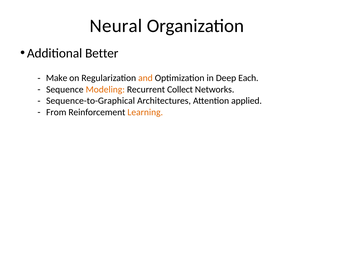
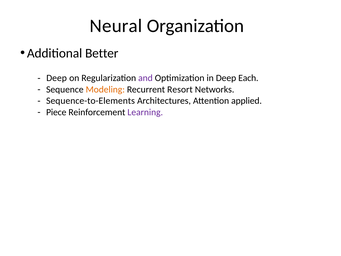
Make at (57, 78): Make -> Deep
and colour: orange -> purple
Collect: Collect -> Resort
Sequence-to-Graphical: Sequence-to-Graphical -> Sequence-to-Elements
From: From -> Piece
Learning colour: orange -> purple
